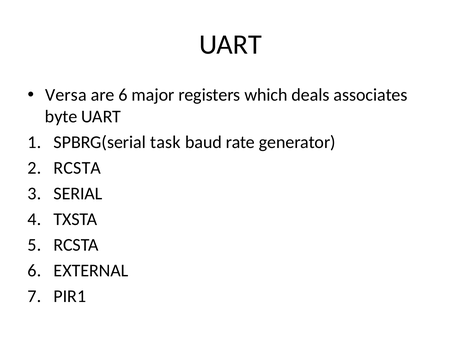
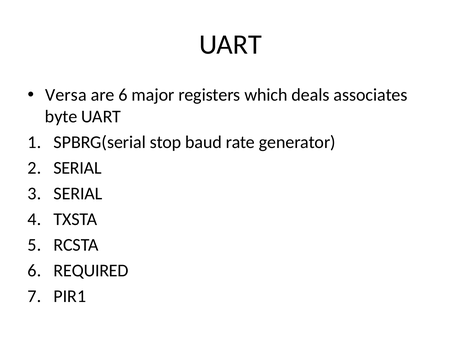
task: task -> stop
RCSTA at (77, 168): RCSTA -> SERIAL
EXTERNAL: EXTERNAL -> REQUIRED
